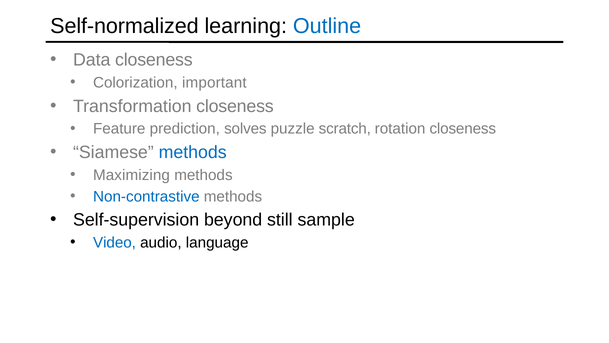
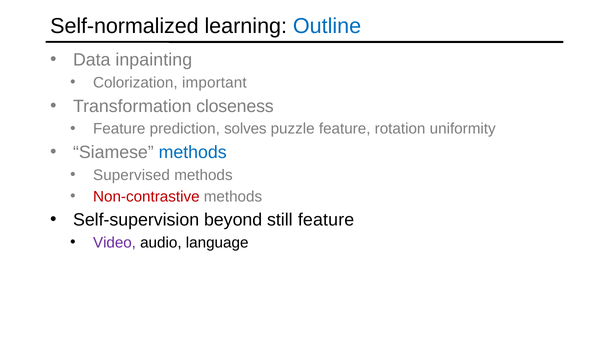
Data closeness: closeness -> inpainting
puzzle scratch: scratch -> feature
rotation closeness: closeness -> uniformity
Maximizing: Maximizing -> Supervised
Non-contrastive colour: blue -> red
still sample: sample -> feature
Video colour: blue -> purple
